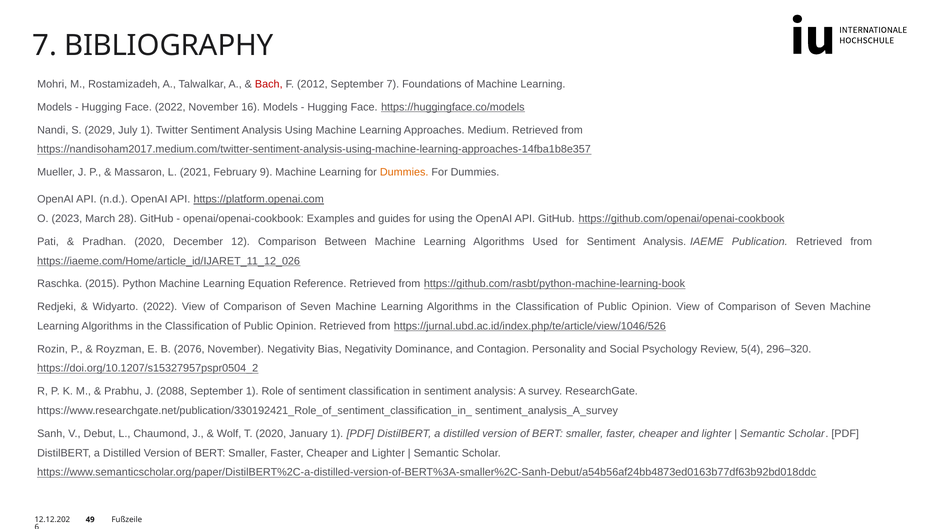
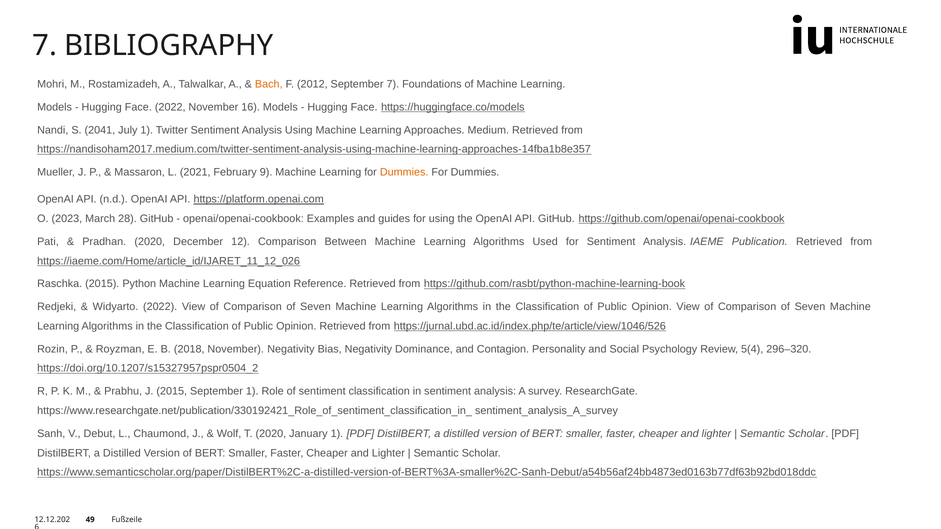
Bach colour: red -> orange
2029: 2029 -> 2041
2076: 2076 -> 2018
J 2088: 2088 -> 2015
